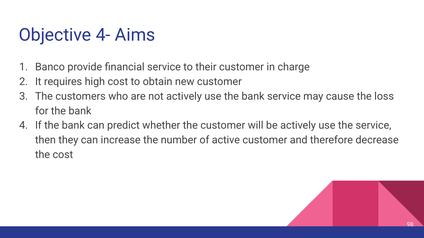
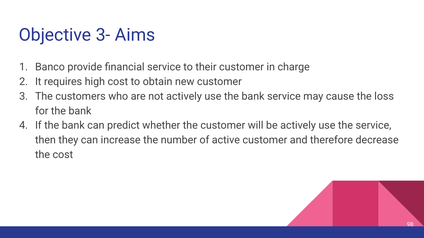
4-: 4- -> 3-
